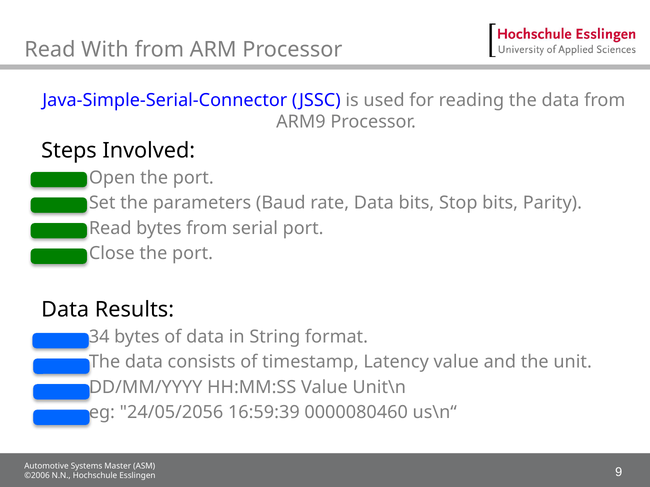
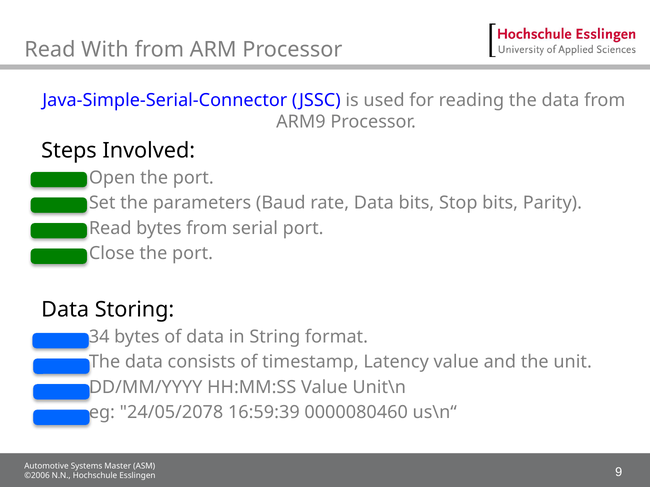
Results: Results -> Storing
24/05/2056: 24/05/2056 -> 24/05/2078
